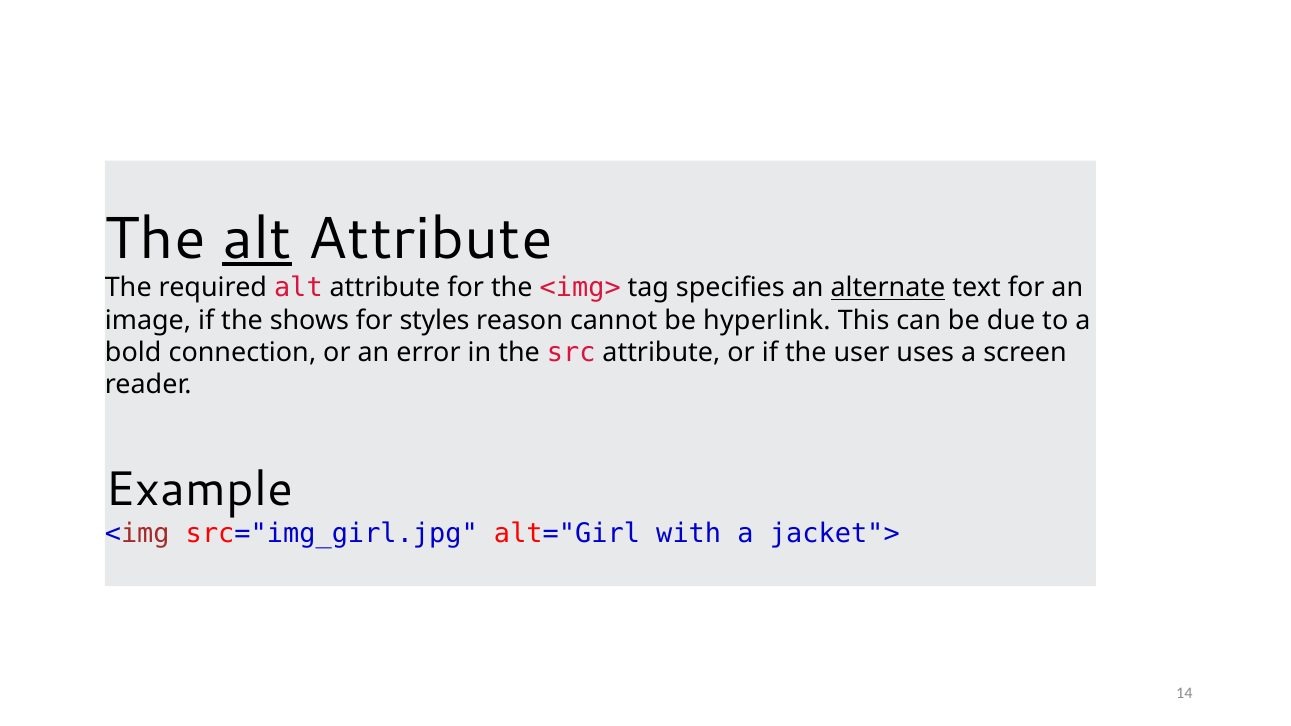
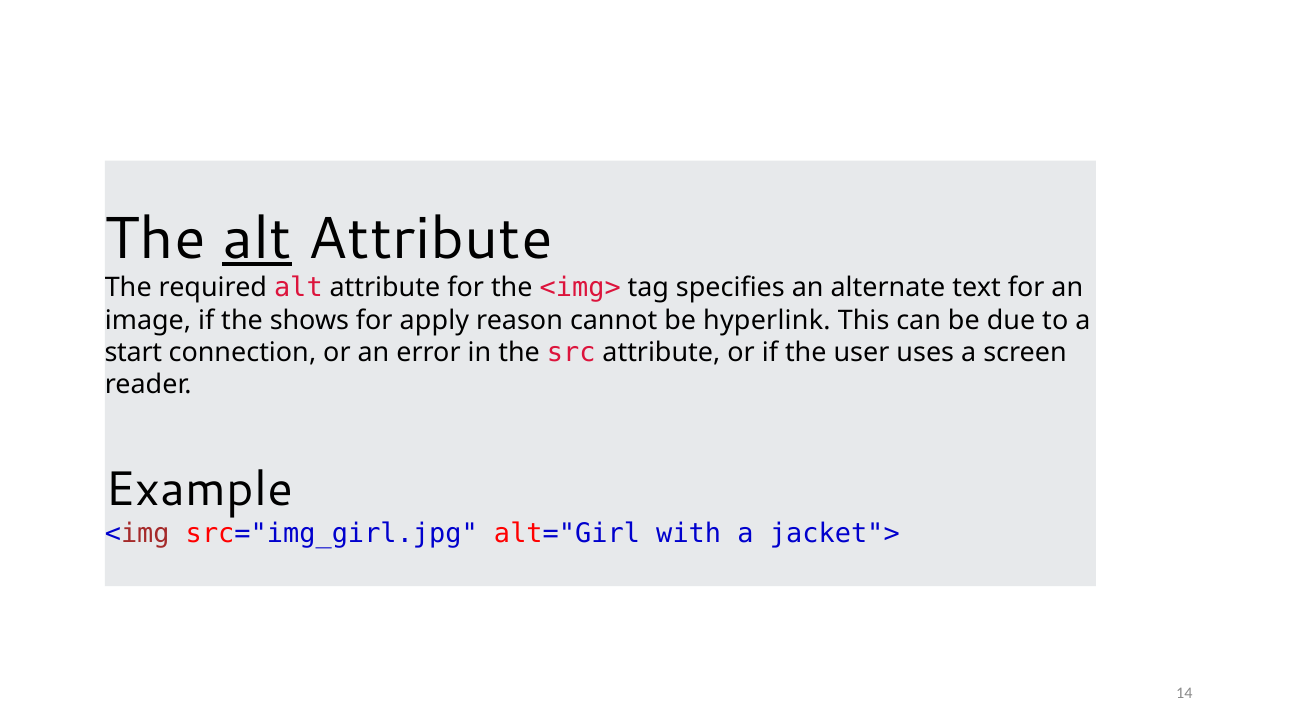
alternate underline: present -> none
styles: styles -> apply
bold: bold -> start
